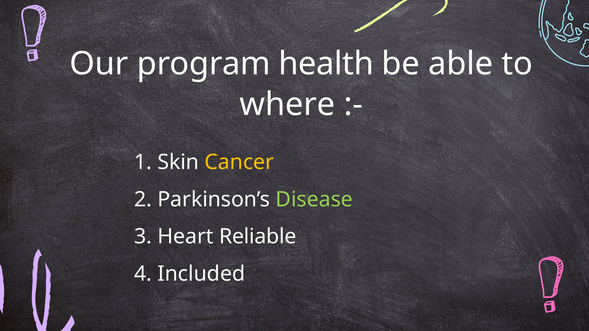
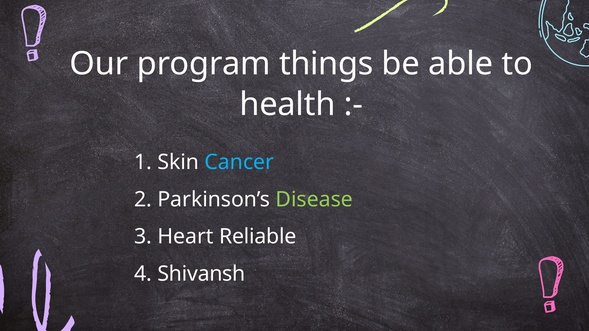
health: health -> things
where: where -> health
Cancer colour: yellow -> light blue
Included: Included -> Shivansh
